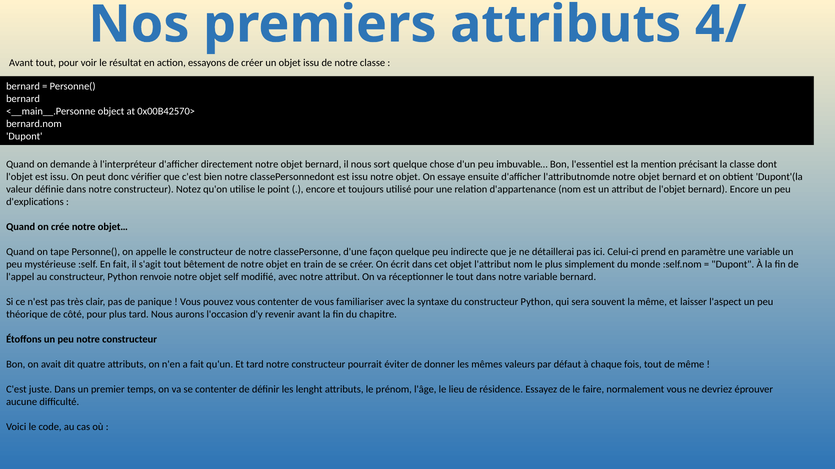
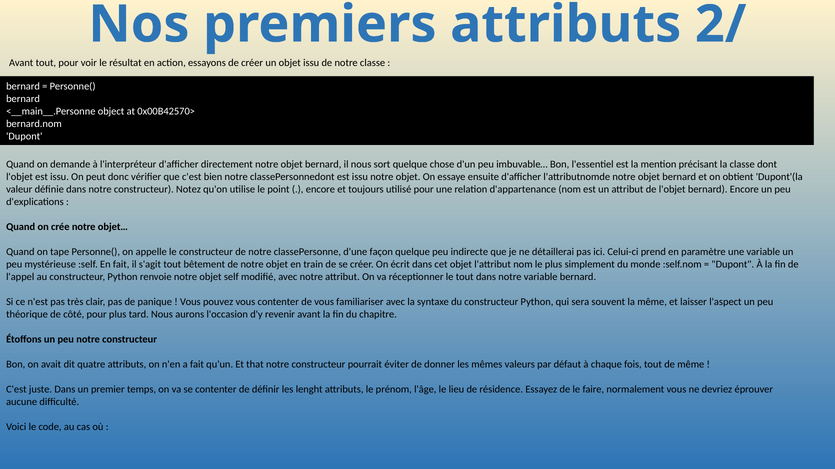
4/: 4/ -> 2/
Et tard: tard -> that
